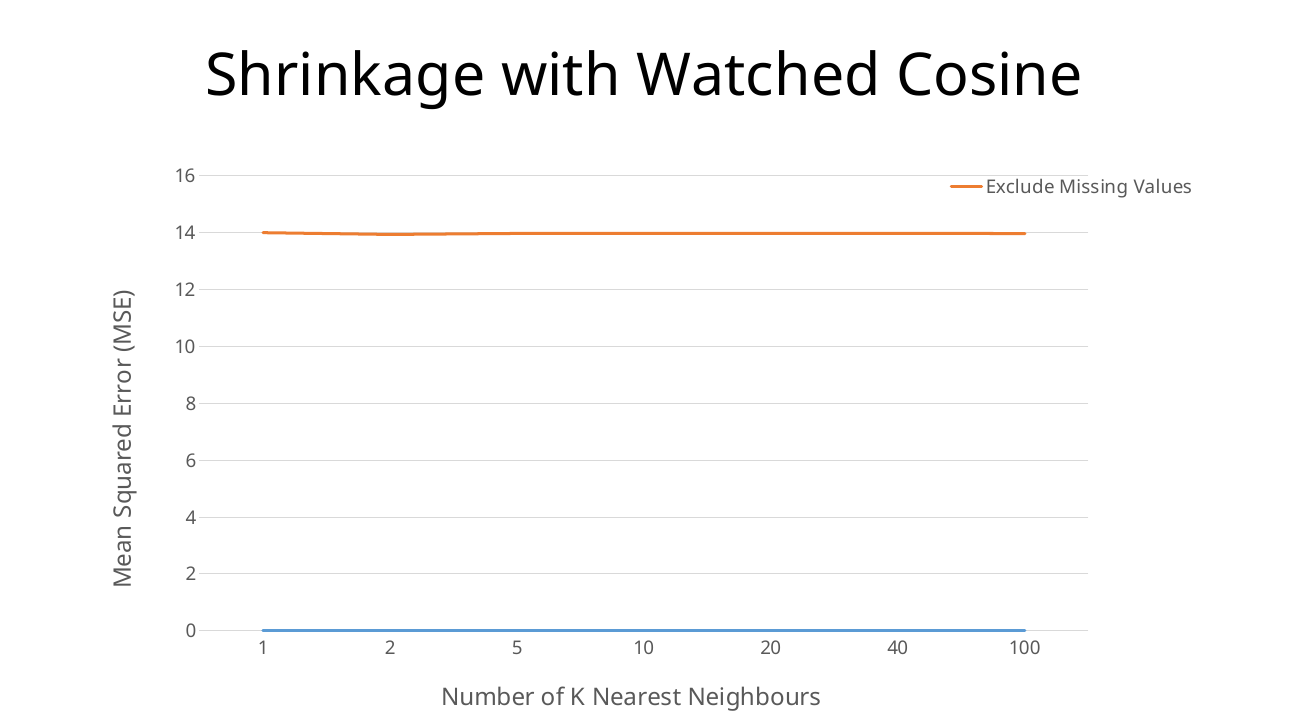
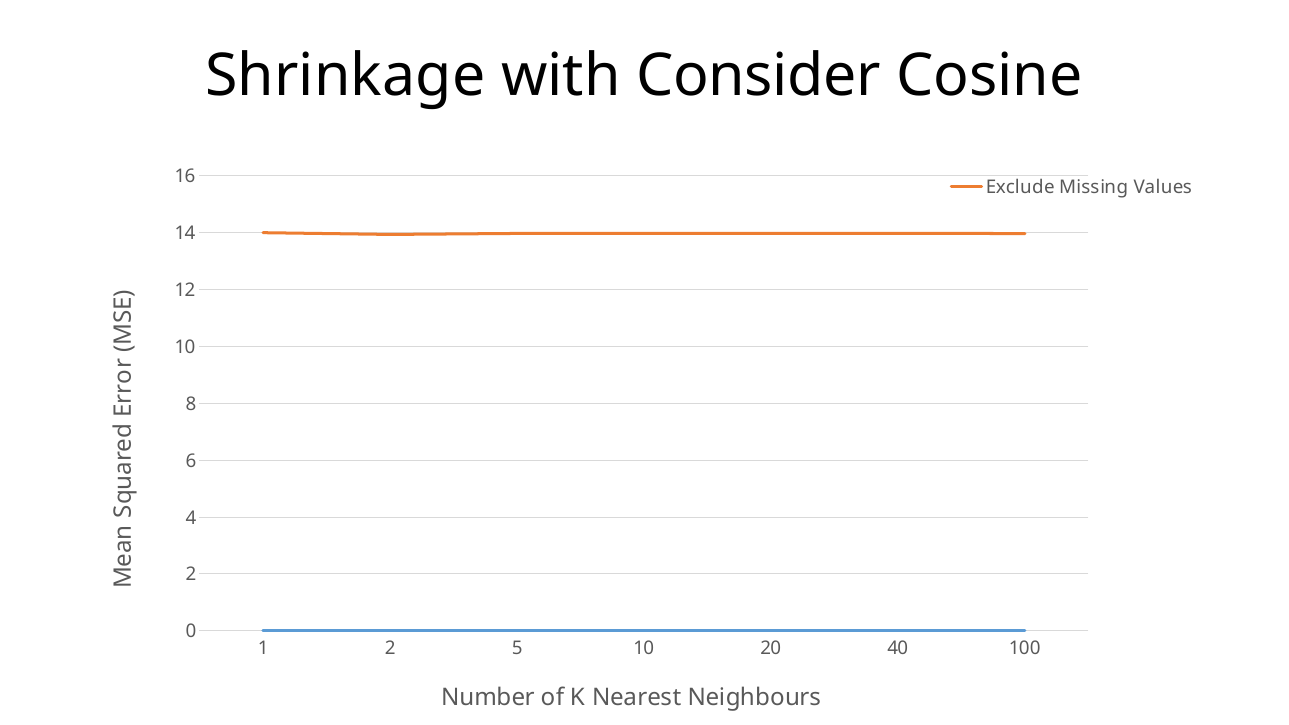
Watched: Watched -> Consider
